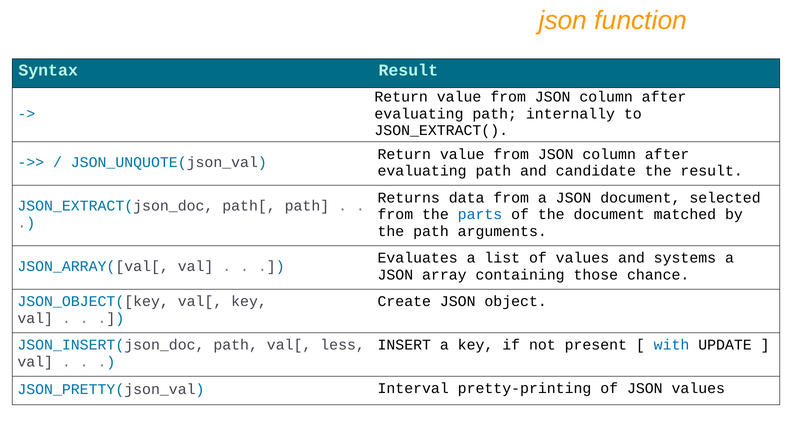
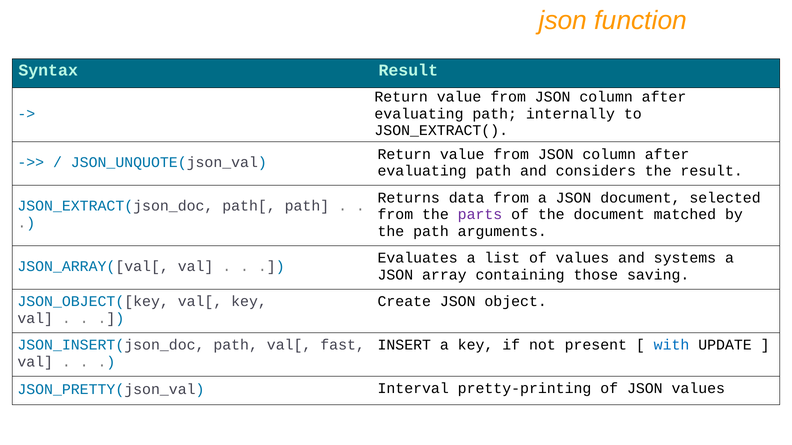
candidate: candidate -> considers
parts colour: blue -> purple
chance: chance -> saving
less: less -> fast
